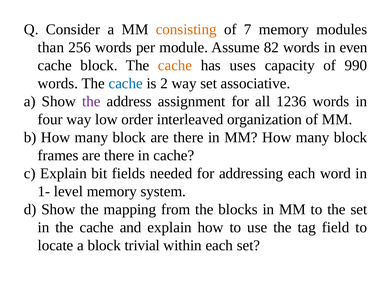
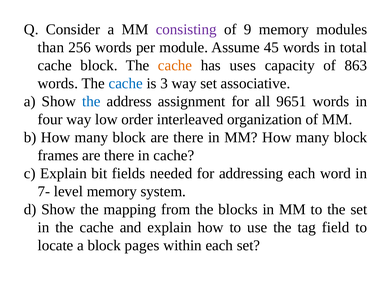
consisting colour: orange -> purple
7: 7 -> 9
82: 82 -> 45
even: even -> total
990: 990 -> 863
2: 2 -> 3
the at (91, 101) colour: purple -> blue
1236: 1236 -> 9651
1-: 1- -> 7-
trivial: trivial -> pages
